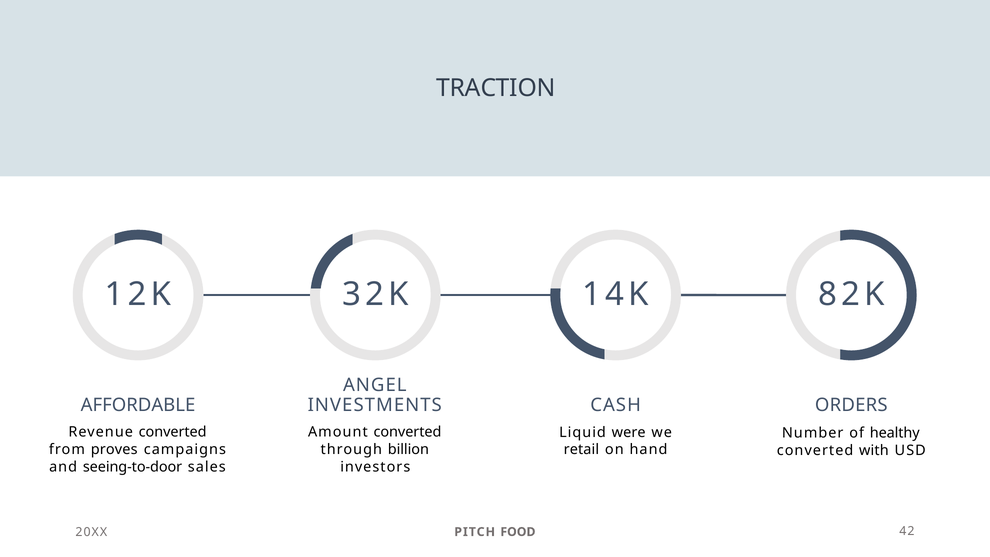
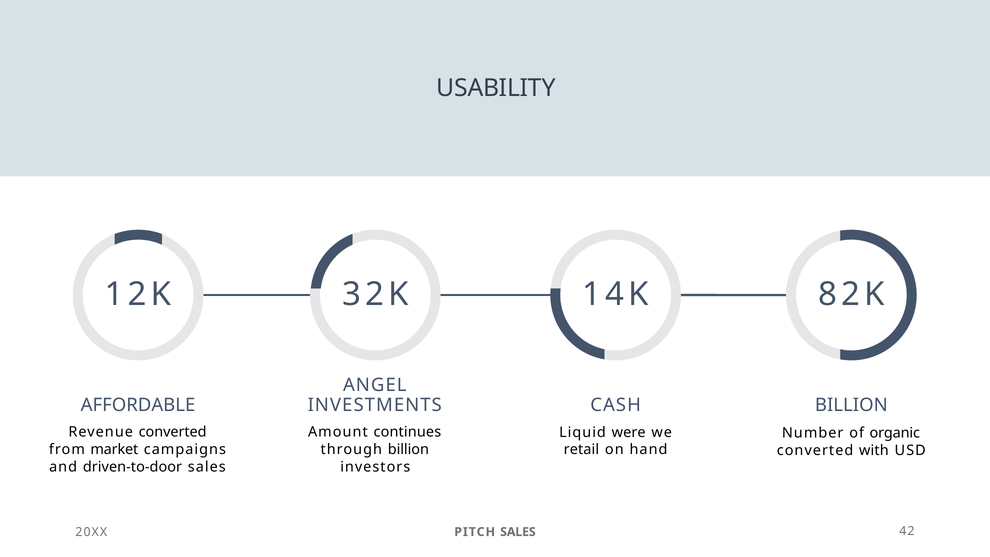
TRACTION: TRACTION -> USABILITY
ORDERS at (851, 405): ORDERS -> BILLION
Amount converted: converted -> continues
healthy: healthy -> organic
proves: proves -> market
seeing-to-door: seeing-to-door -> driven-to-door
PITCH FOOD: FOOD -> SALES
